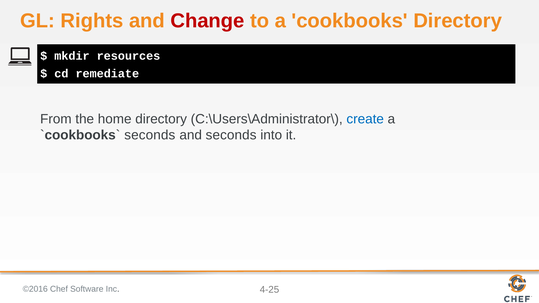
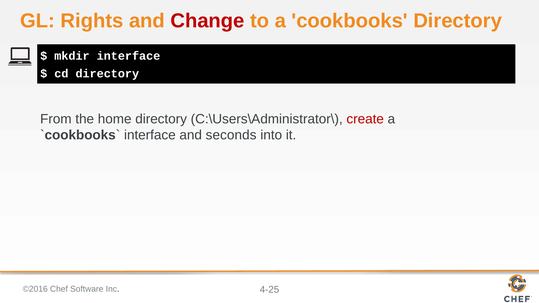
mkdir resources: resources -> interface
cd remediate: remediate -> directory
create colour: blue -> red
seconds at (150, 135): seconds -> interface
